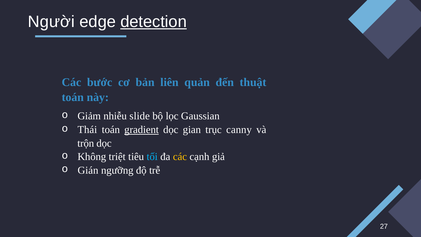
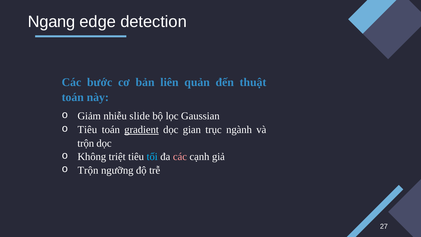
Người: Người -> Ngang
detection underline: present -> none
Thái at (87, 130): Thái -> Tiêu
canny: canny -> ngành
các at (180, 157) colour: yellow -> pink
Gián at (88, 170): Gián -> Trộn
